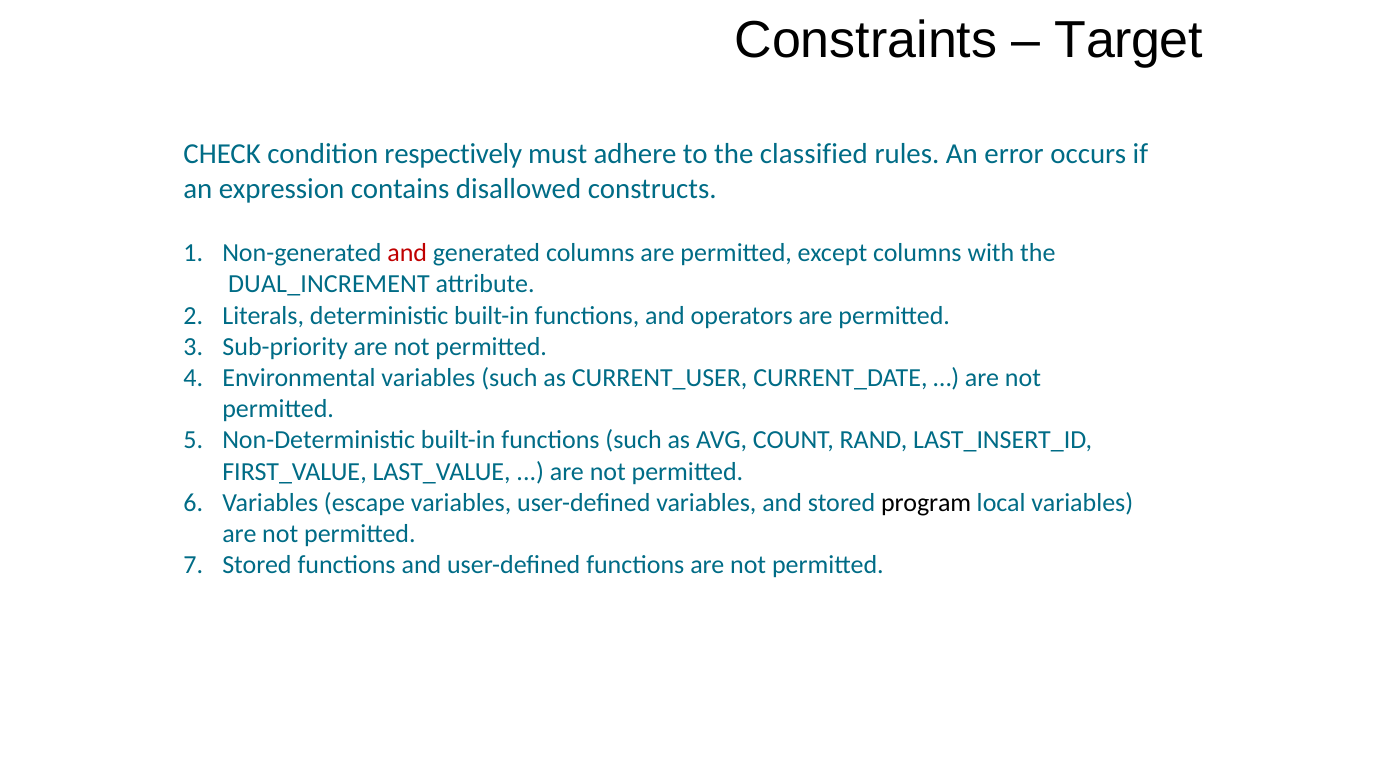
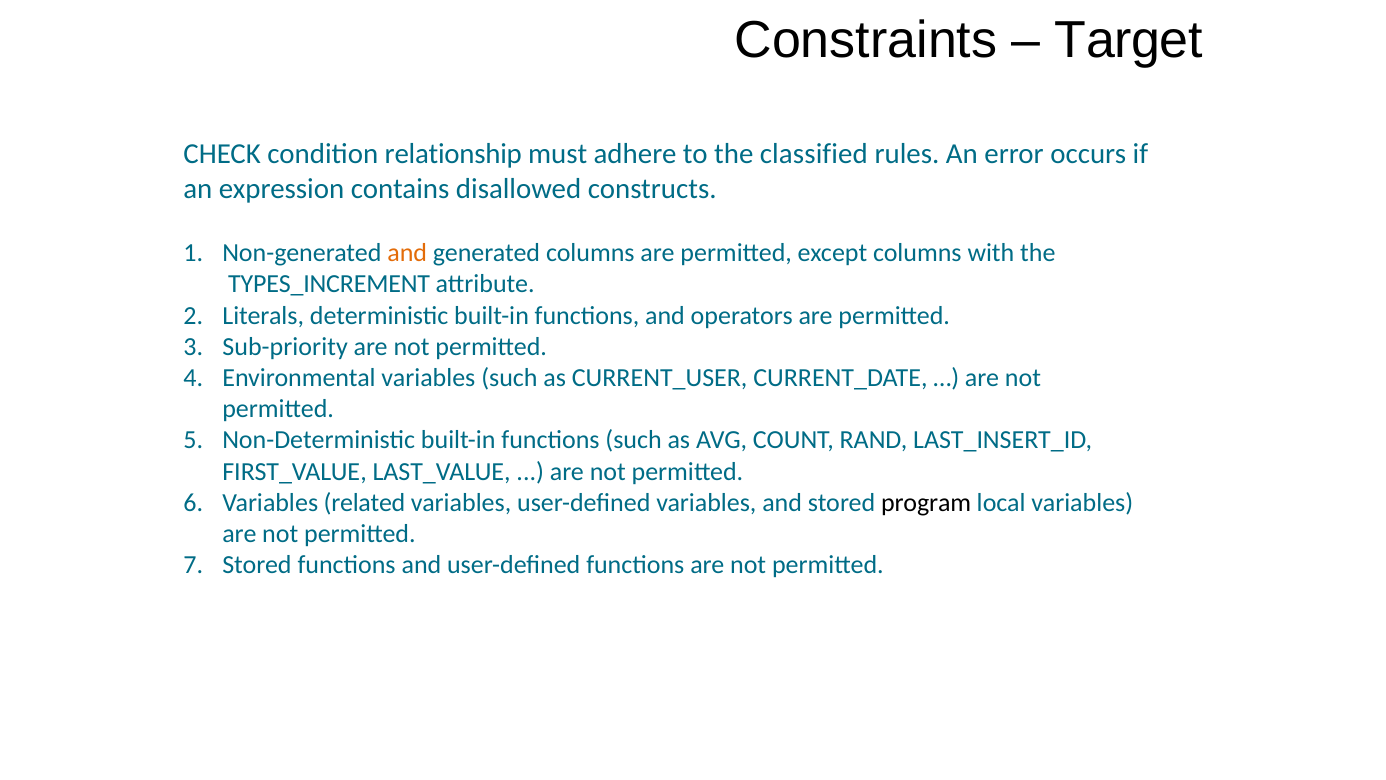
respectively: respectively -> relationship
and at (407, 253) colour: red -> orange
DUAL_INCREMENT: DUAL_INCREMENT -> TYPES_INCREMENT
escape: escape -> related
